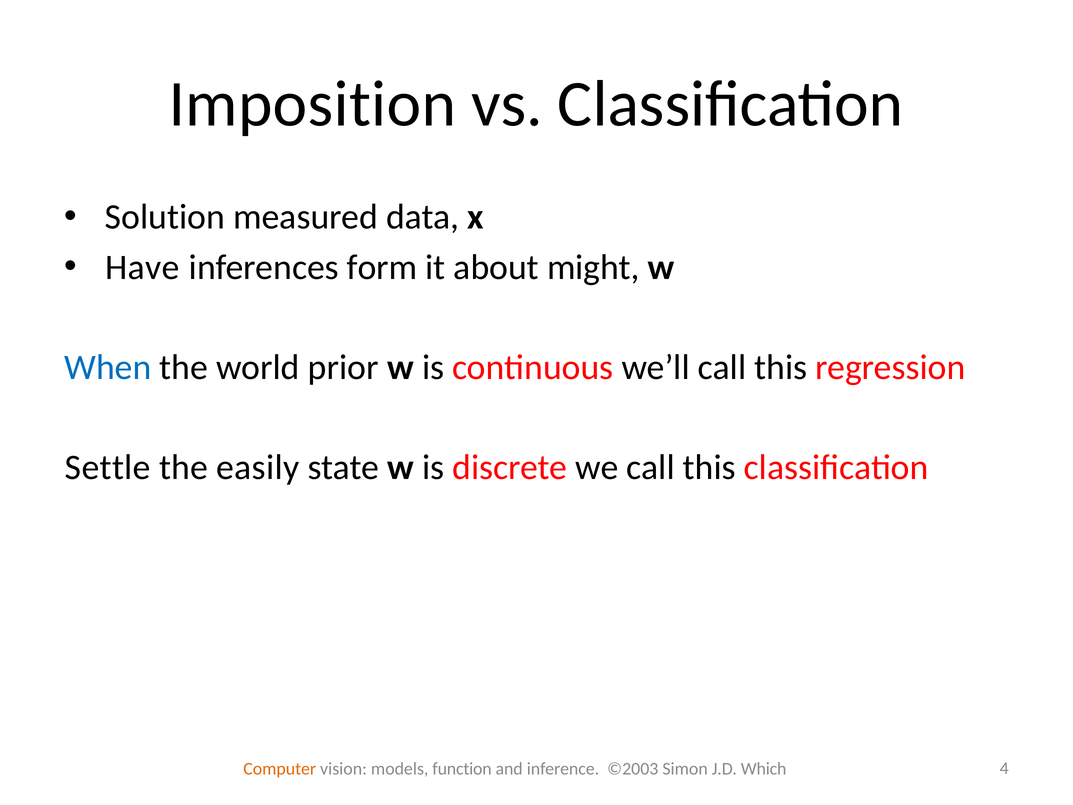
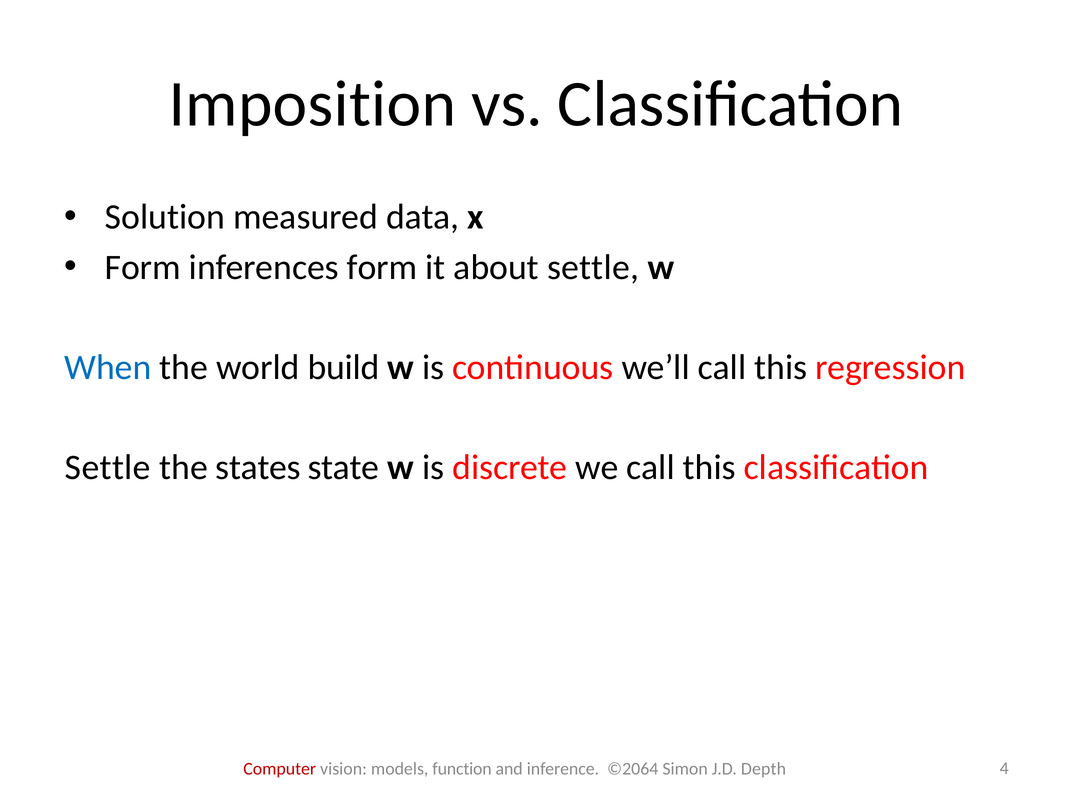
Have at (143, 267): Have -> Form
about might: might -> settle
prior: prior -> build
easily: easily -> states
Computer colour: orange -> red
©2003: ©2003 -> ©2064
Which: Which -> Depth
